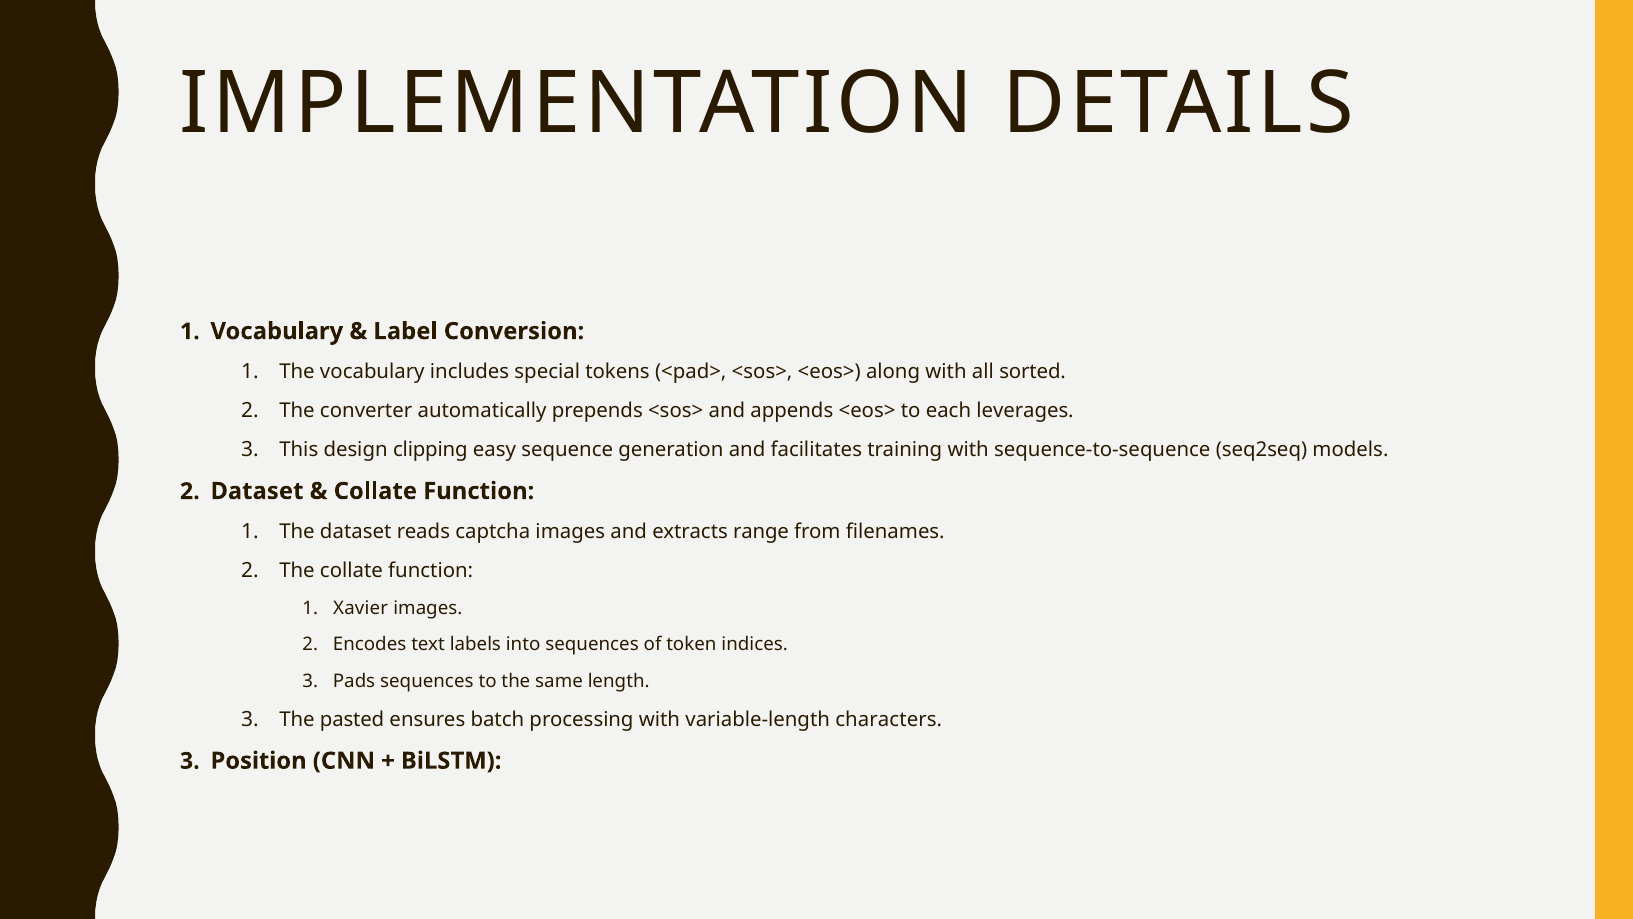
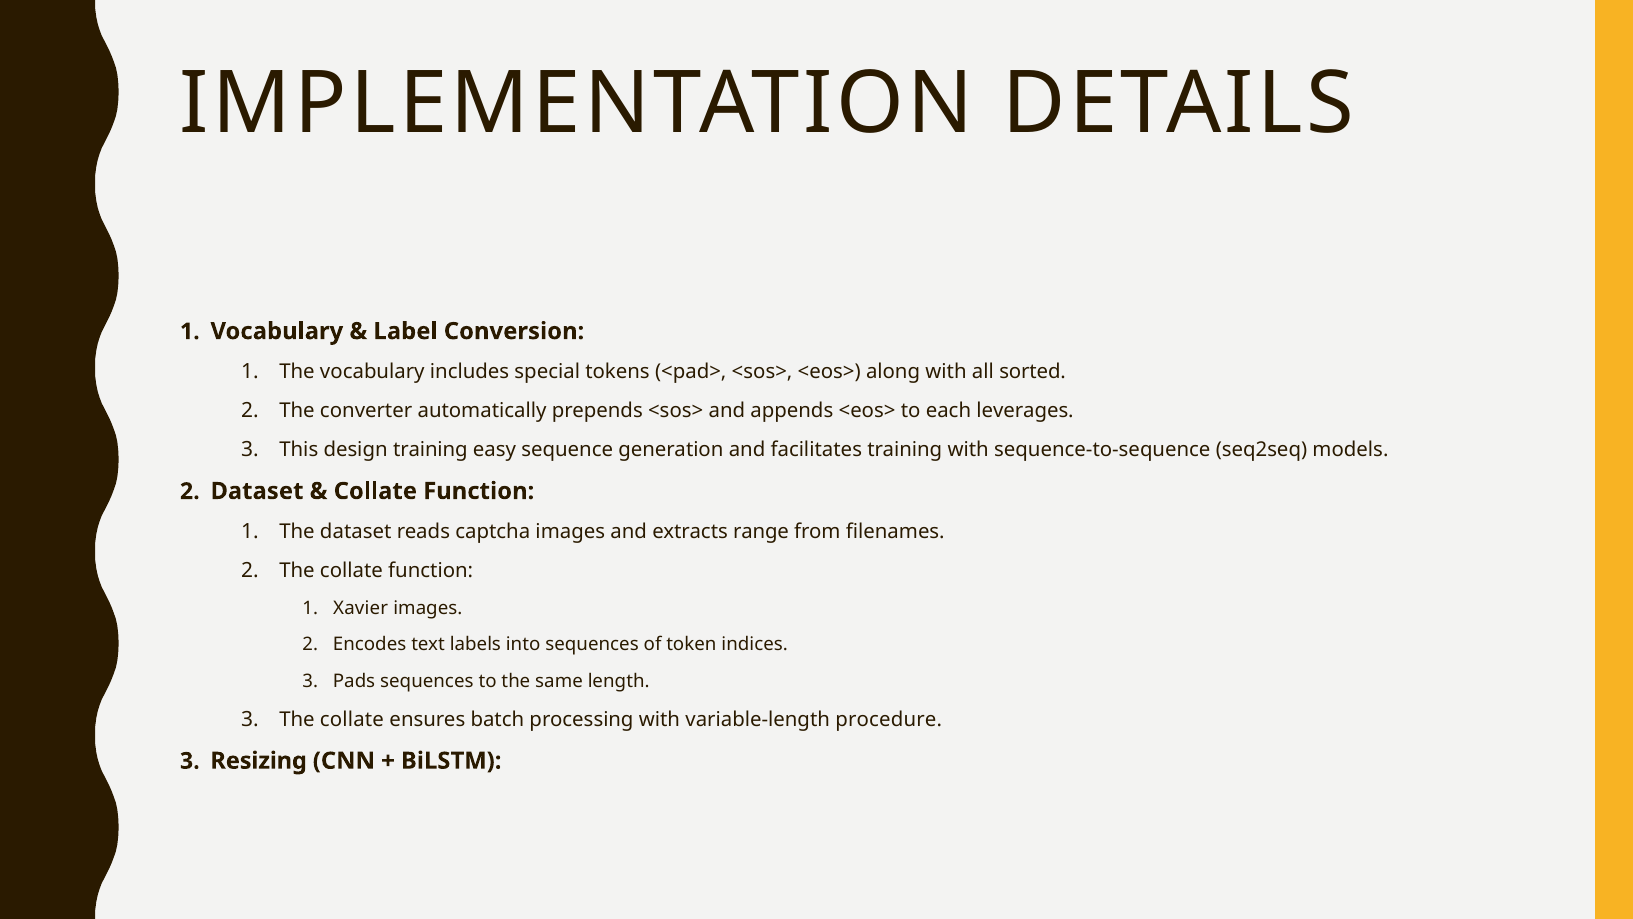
design clipping: clipping -> training
pasted at (352, 719): pasted -> collate
characters: characters -> procedure
Position: Position -> Resizing
